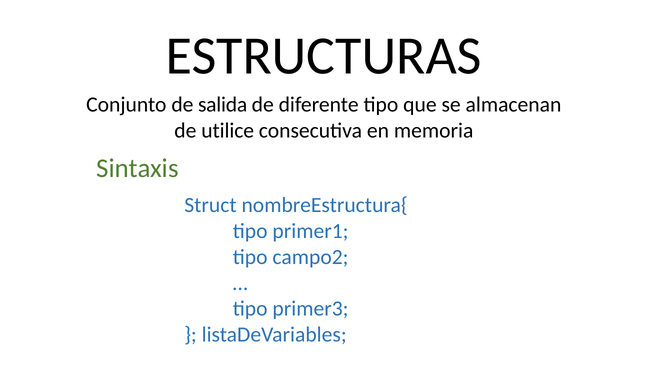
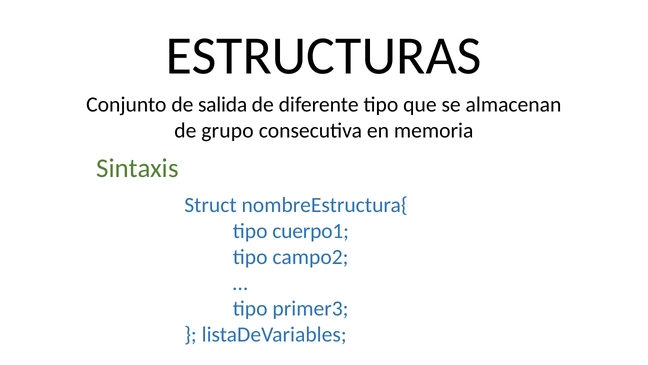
utilice: utilice -> grupo
primer1: primer1 -> cuerpo1
